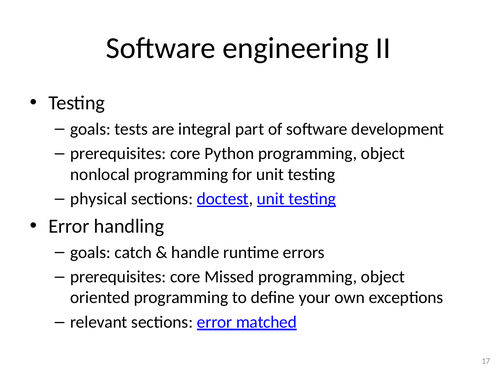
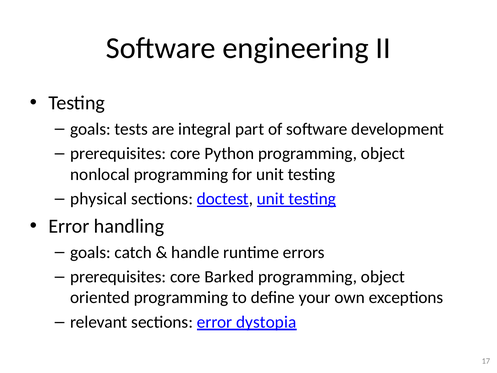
Missed: Missed -> Barked
matched: matched -> dystopia
